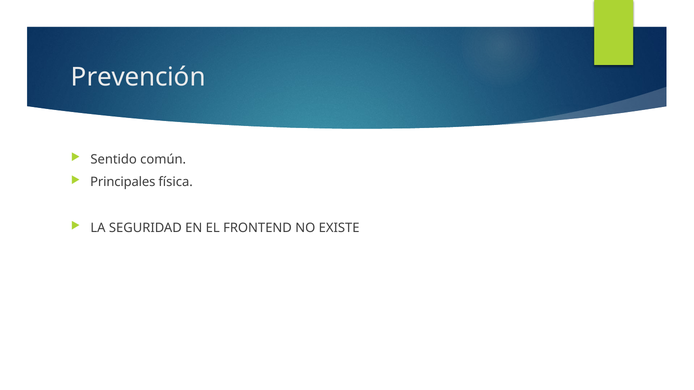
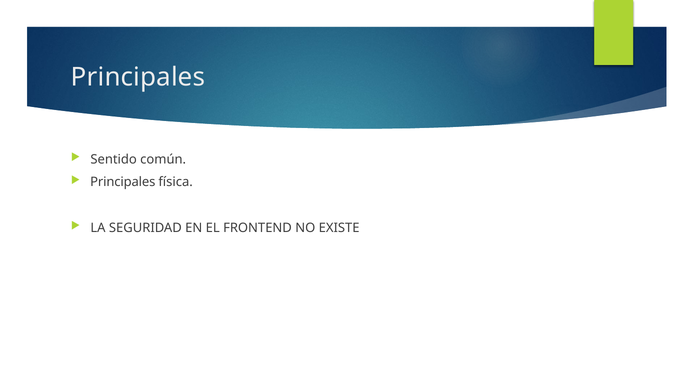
Prevención at (138, 77): Prevención -> Principales
